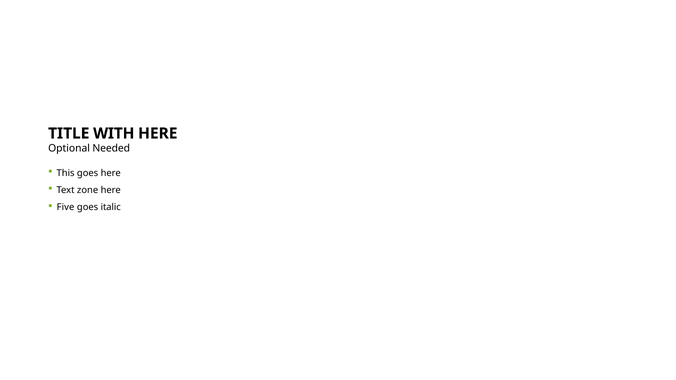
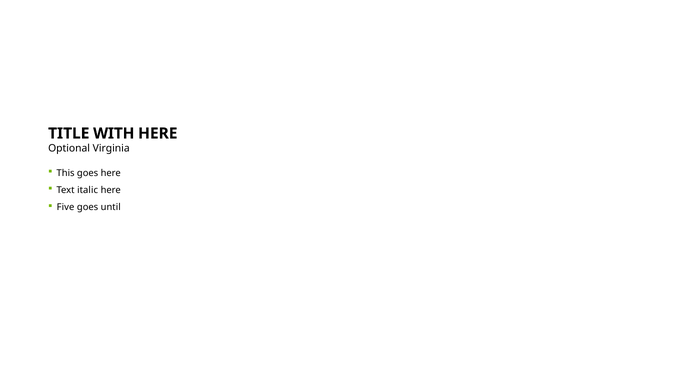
Needed: Needed -> Virginia
zone: zone -> italic
italic: italic -> until
